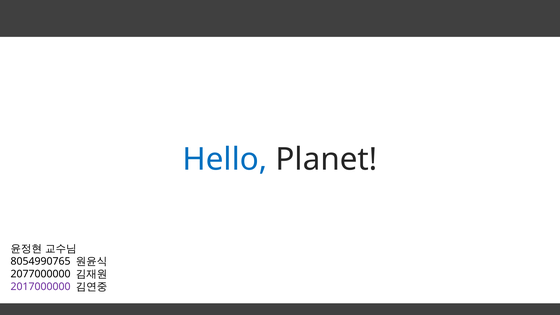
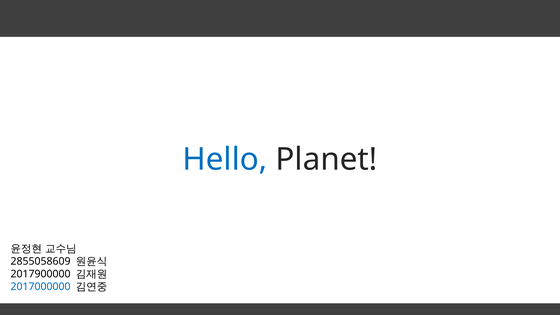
8054990765: 8054990765 -> 2855058609
2077000000: 2077000000 -> 2017900000
2017000000 colour: purple -> blue
